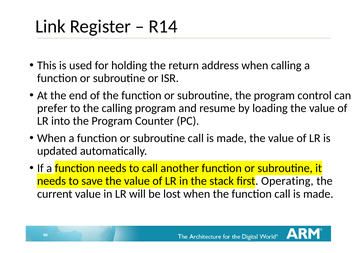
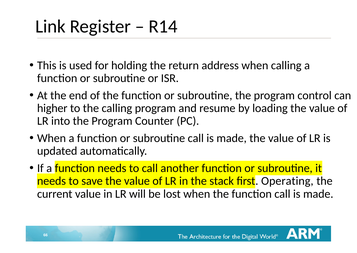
prefer: prefer -> higher
